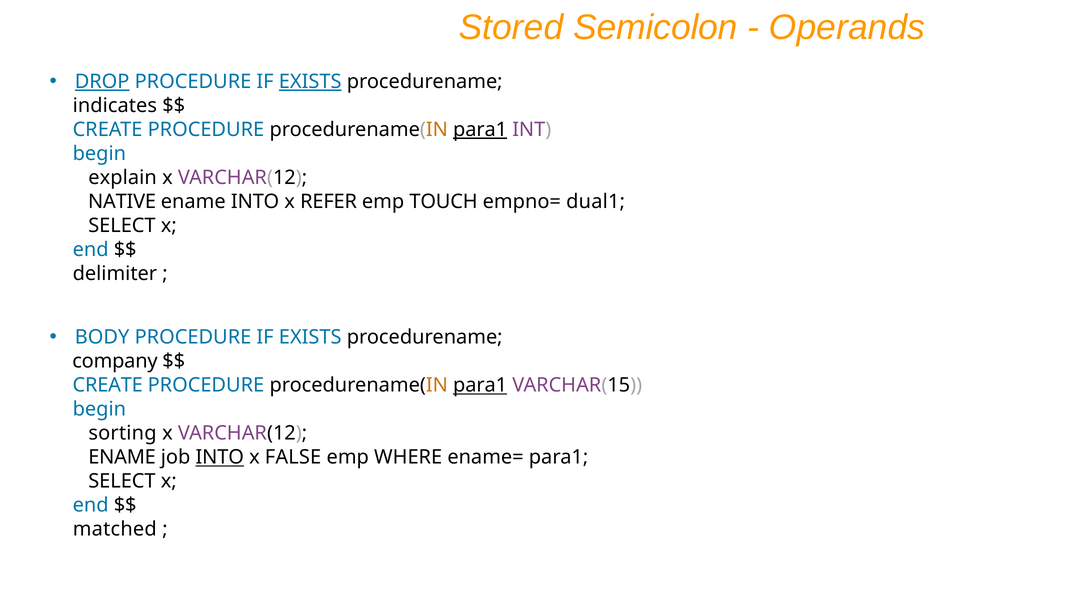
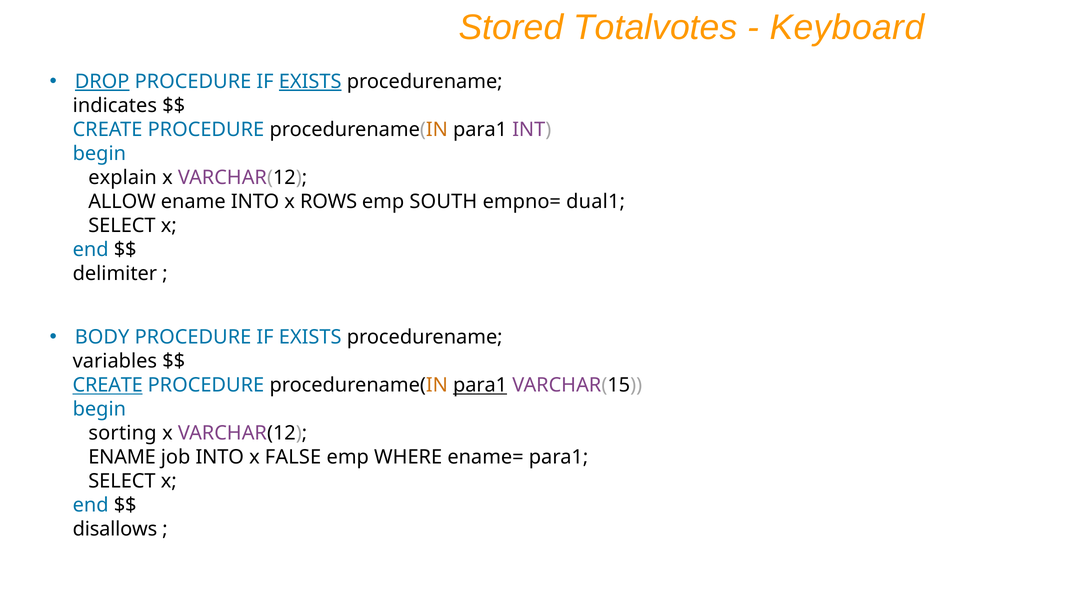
Semicolon: Semicolon -> Totalvotes
Operands: Operands -> Keyboard
para1 at (480, 130) underline: present -> none
NATIVE: NATIVE -> ALLOW
REFER: REFER -> ROWS
TOUCH: TOUCH -> SOUTH
company: company -> variables
CREATE at (108, 385) underline: none -> present
INTO at (220, 457) underline: present -> none
matched: matched -> disallows
